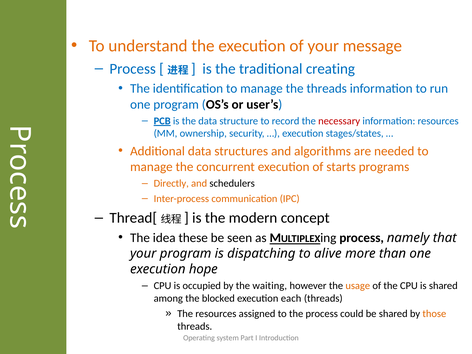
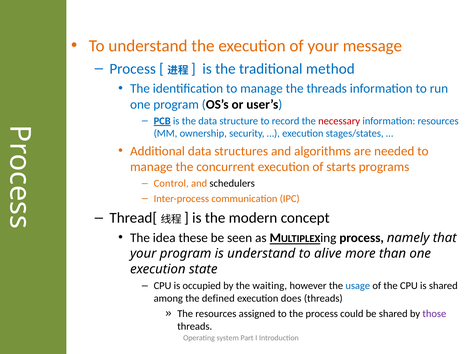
creating: creating -> method
Directly: Directly -> Control
is dispatching: dispatching -> understand
hope: hope -> state
usage colour: orange -> blue
blocked: blocked -> defined
each: each -> does
those colour: orange -> purple
